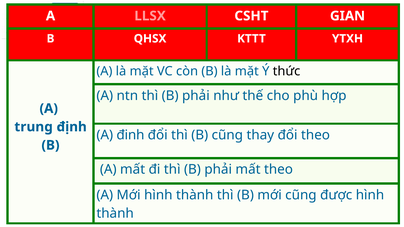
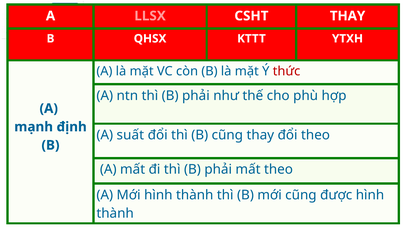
CSHT GIAN: GIAN -> THAY
thức colour: black -> red
trung: trung -> mạnh
định: định -> suất
